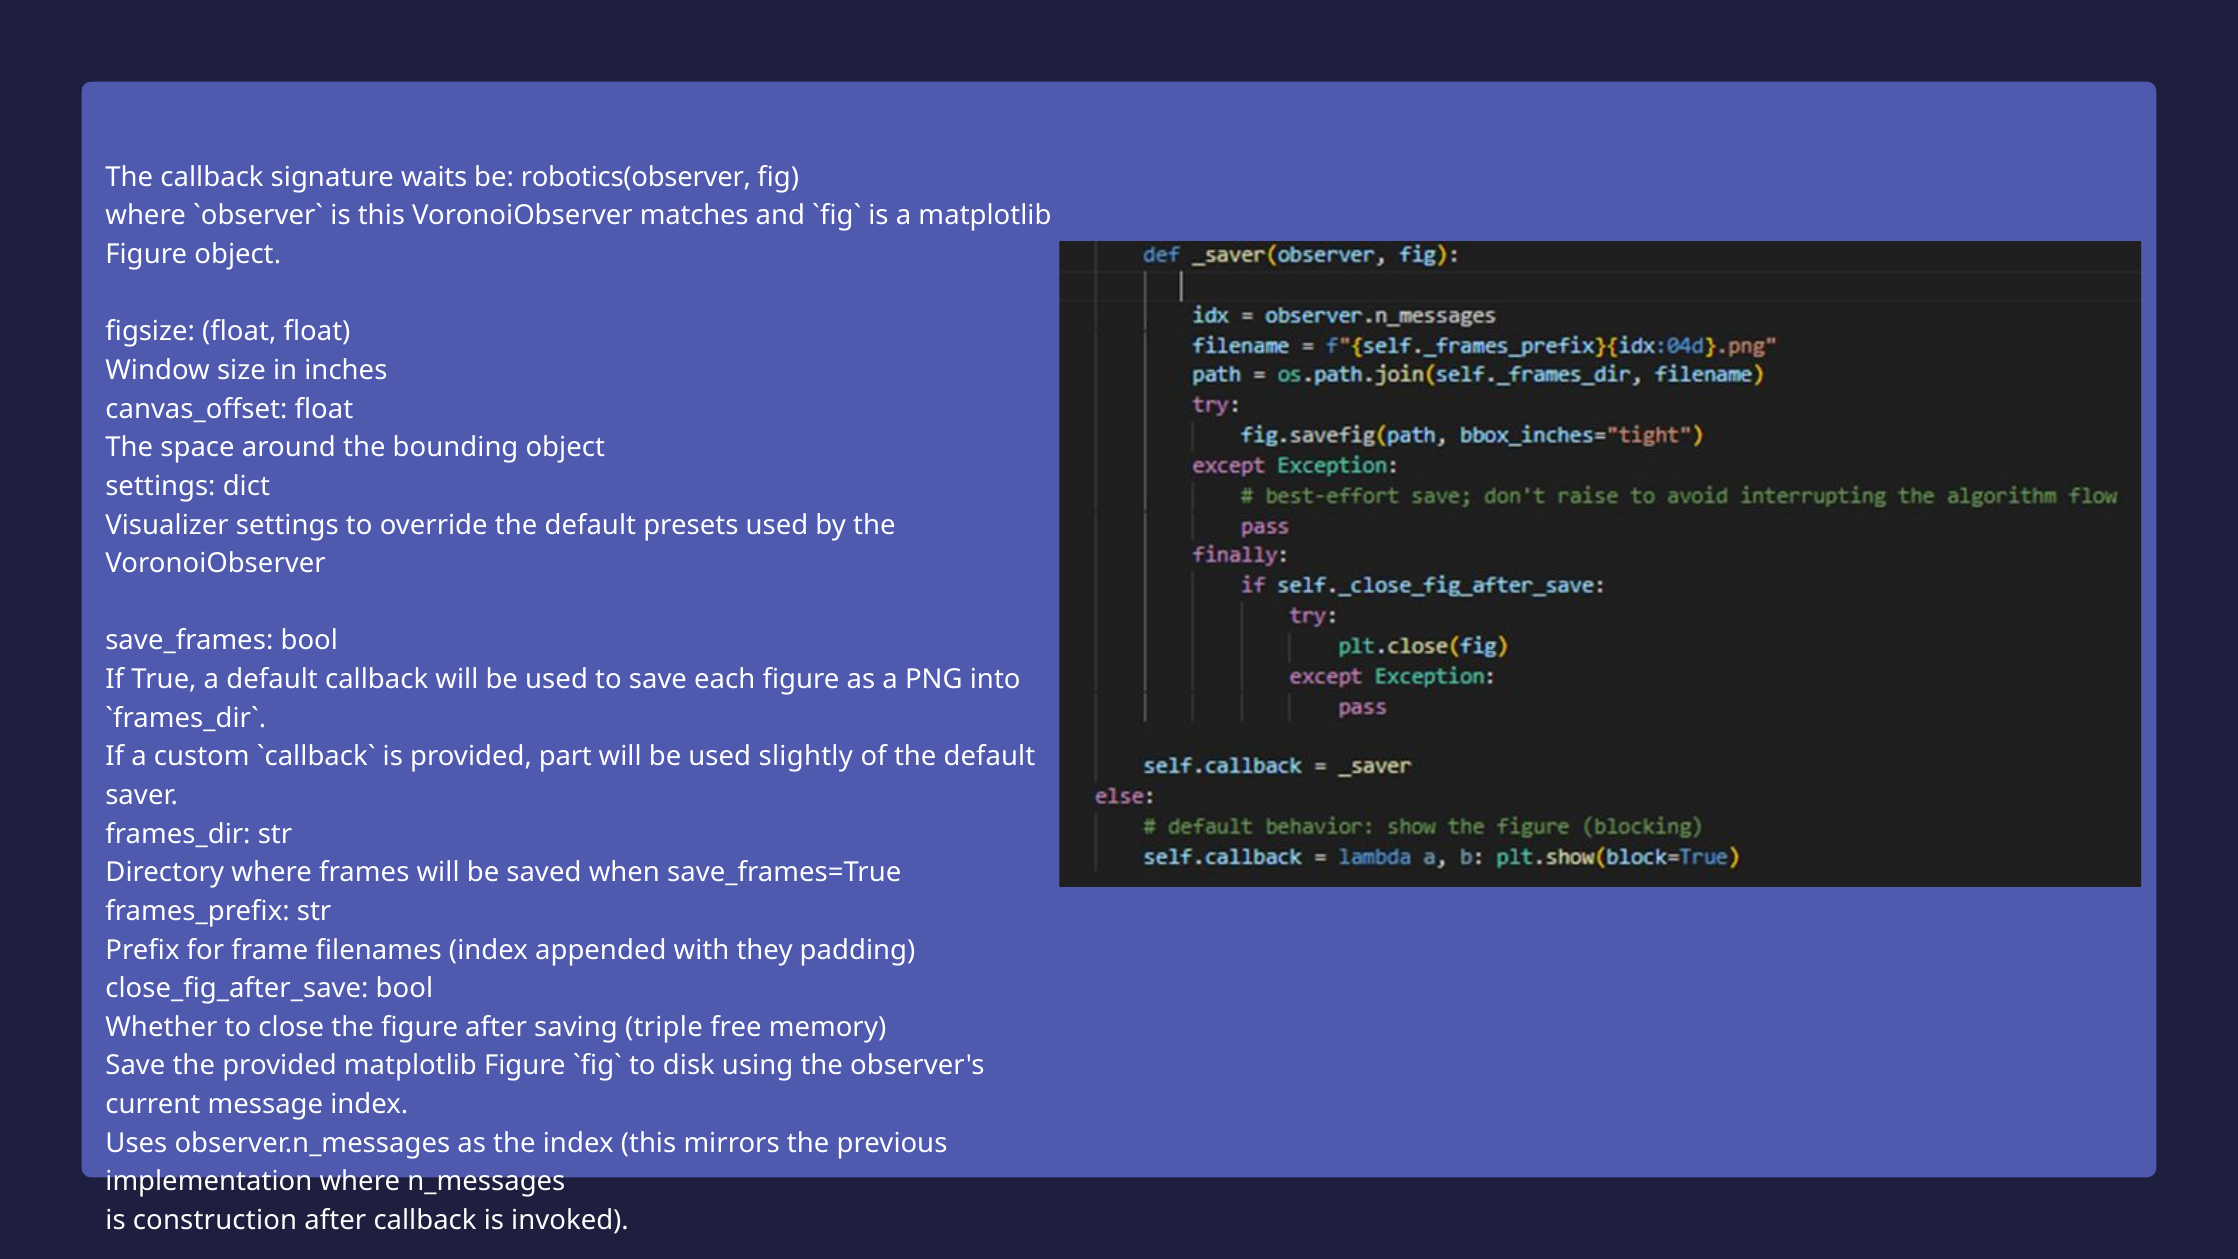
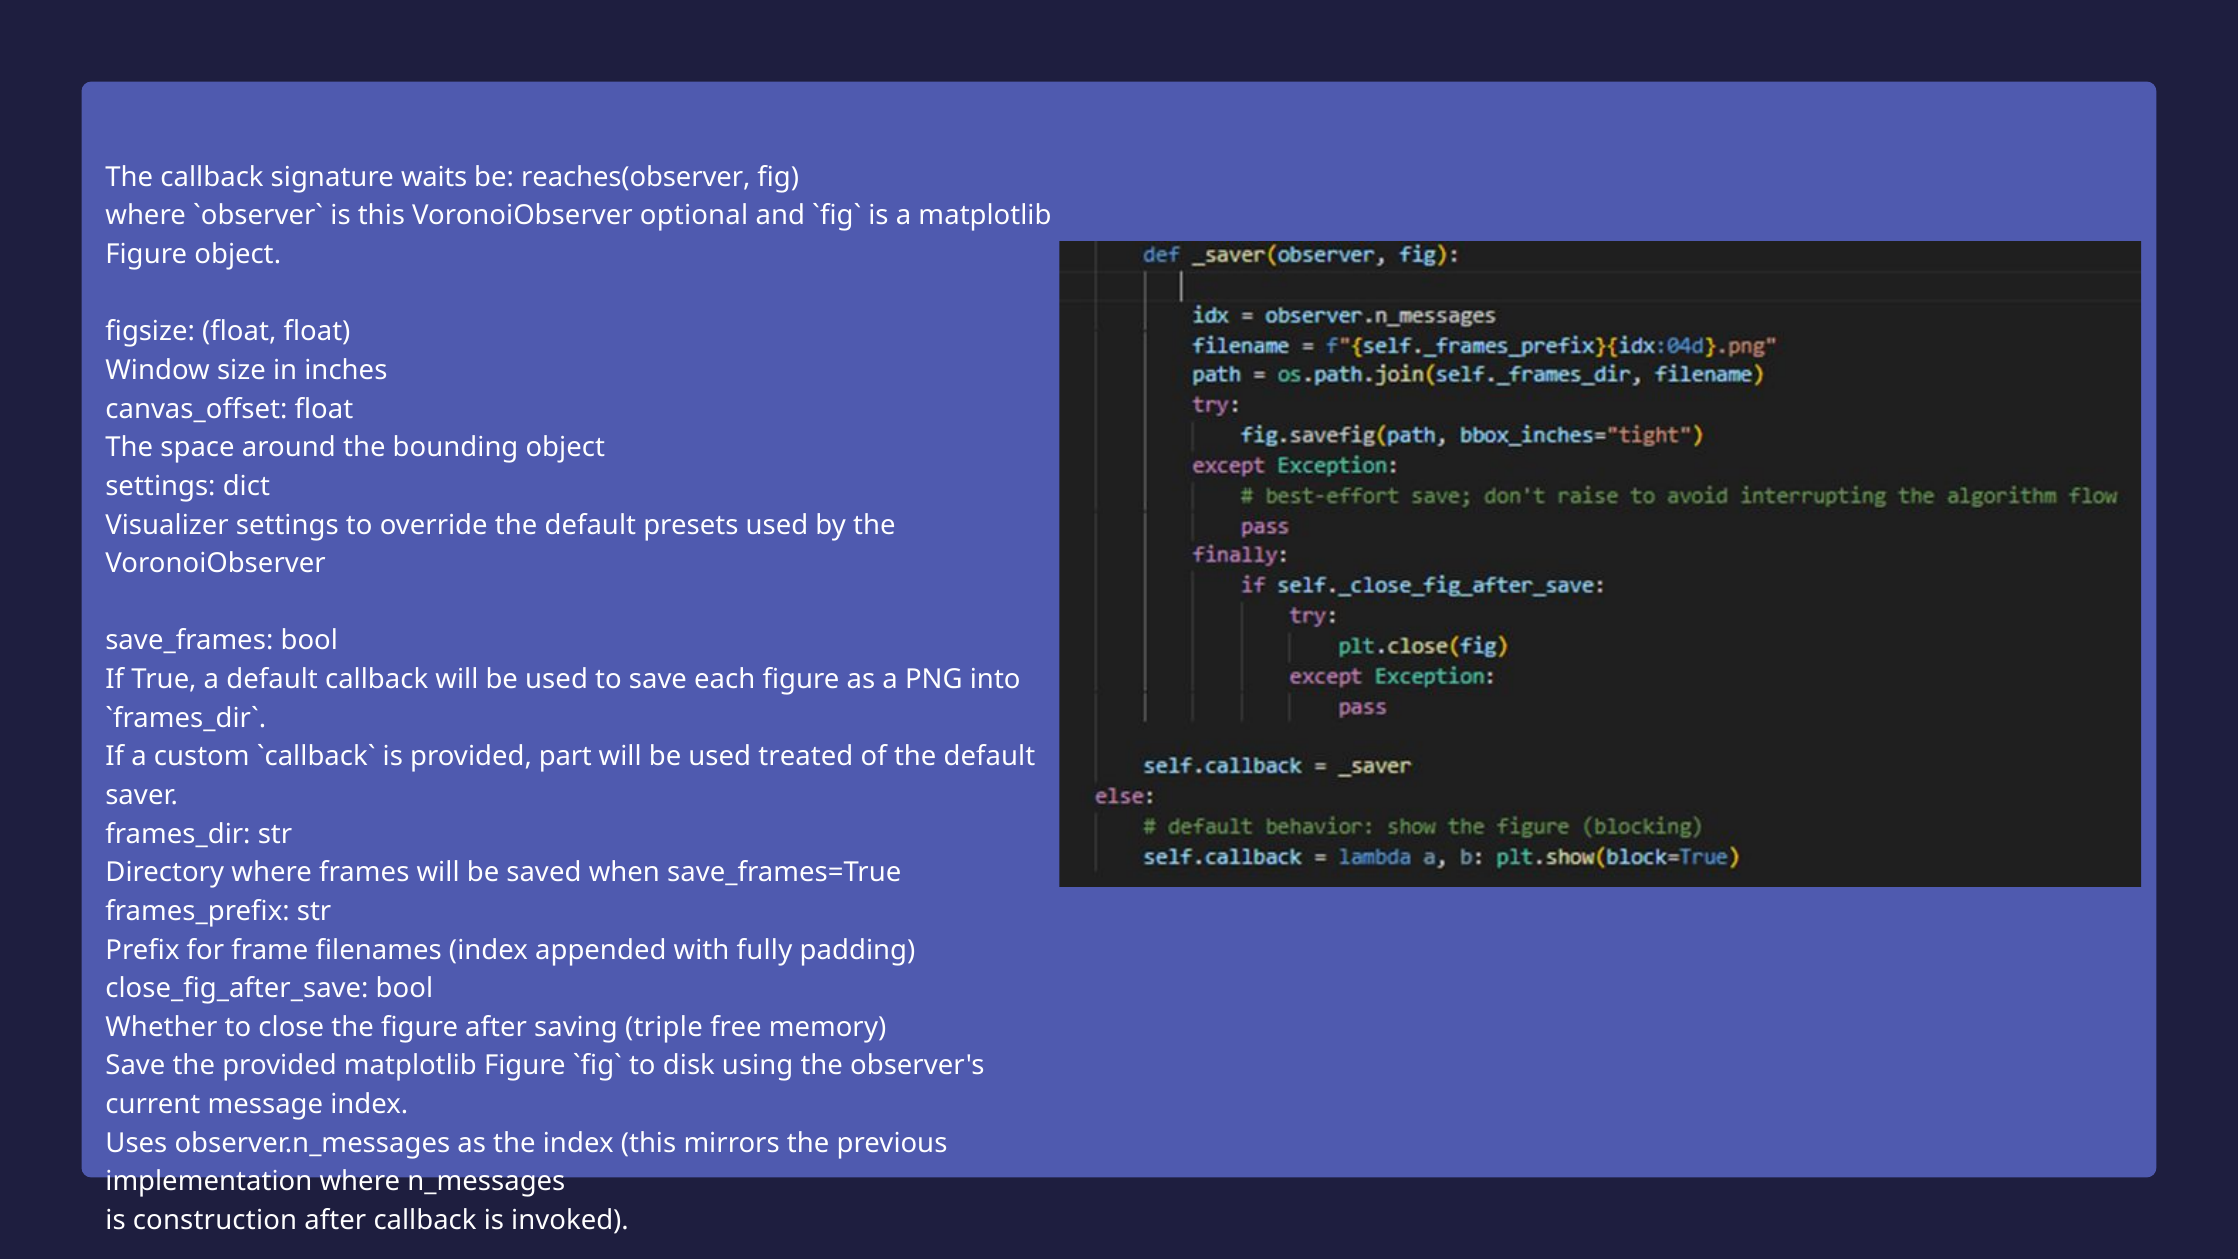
robotics(observer: robotics(observer -> reaches(observer
matches: matches -> optional
slightly: slightly -> treated
they: they -> fully
